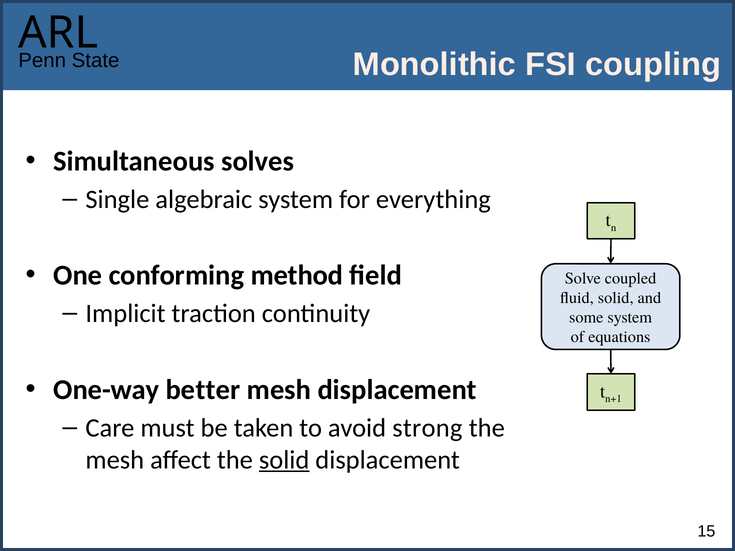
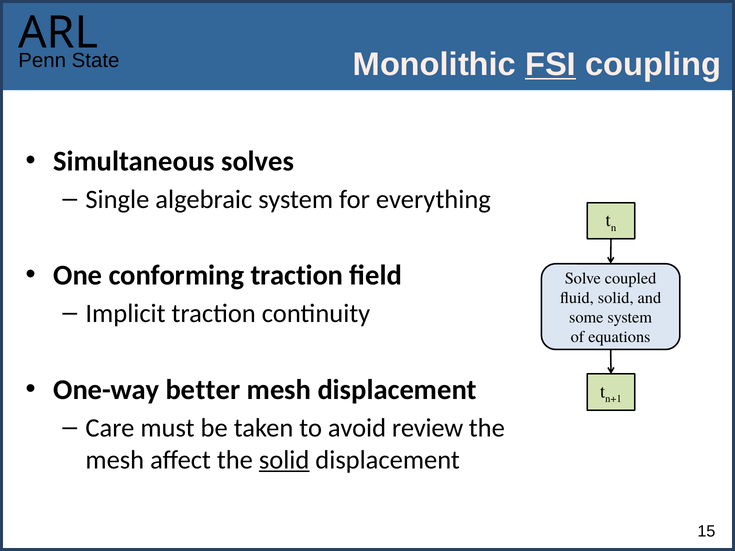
FSI underline: none -> present
conforming method: method -> traction
strong: strong -> review
